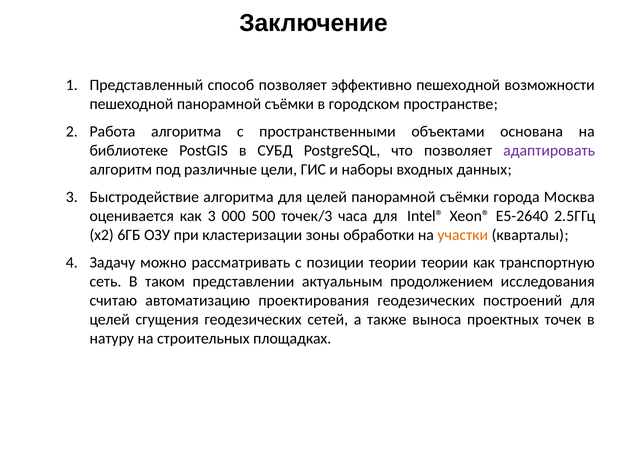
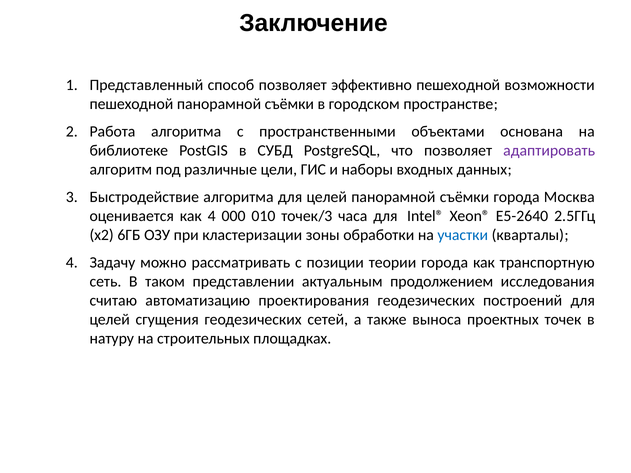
как 3: 3 -> 4
500: 500 -> 010
участки colour: orange -> blue
теории теории: теории -> города
